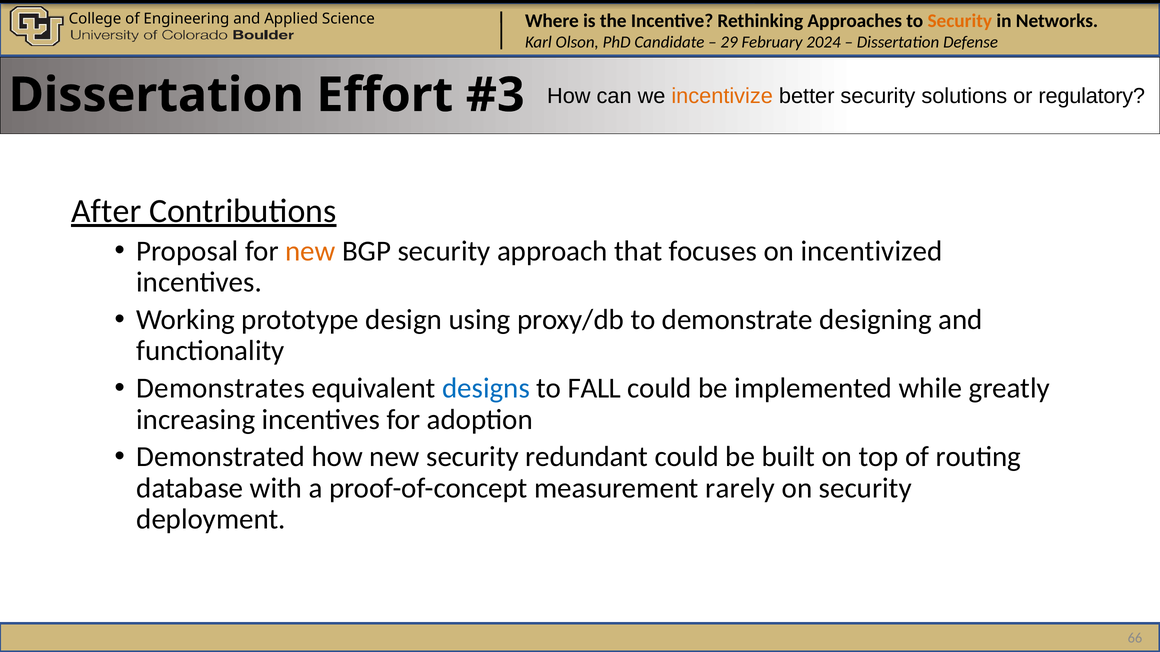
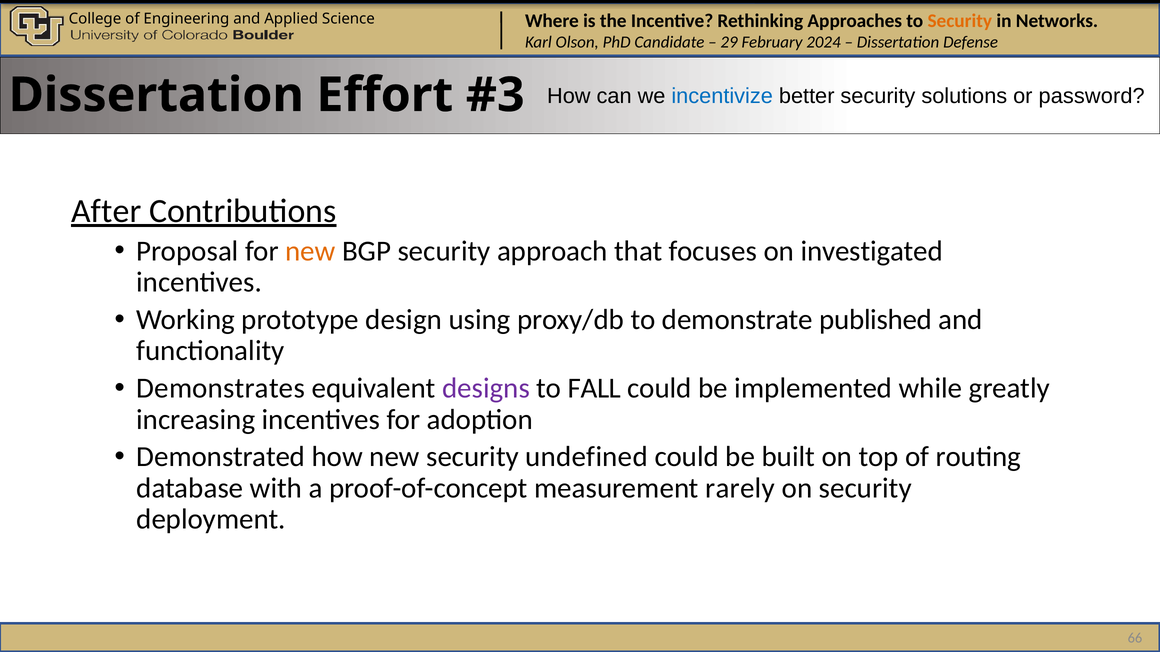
incentivize colour: orange -> blue
regulatory: regulatory -> password
incentivized: incentivized -> investigated
designing: designing -> published
designs colour: blue -> purple
redundant: redundant -> undefined
